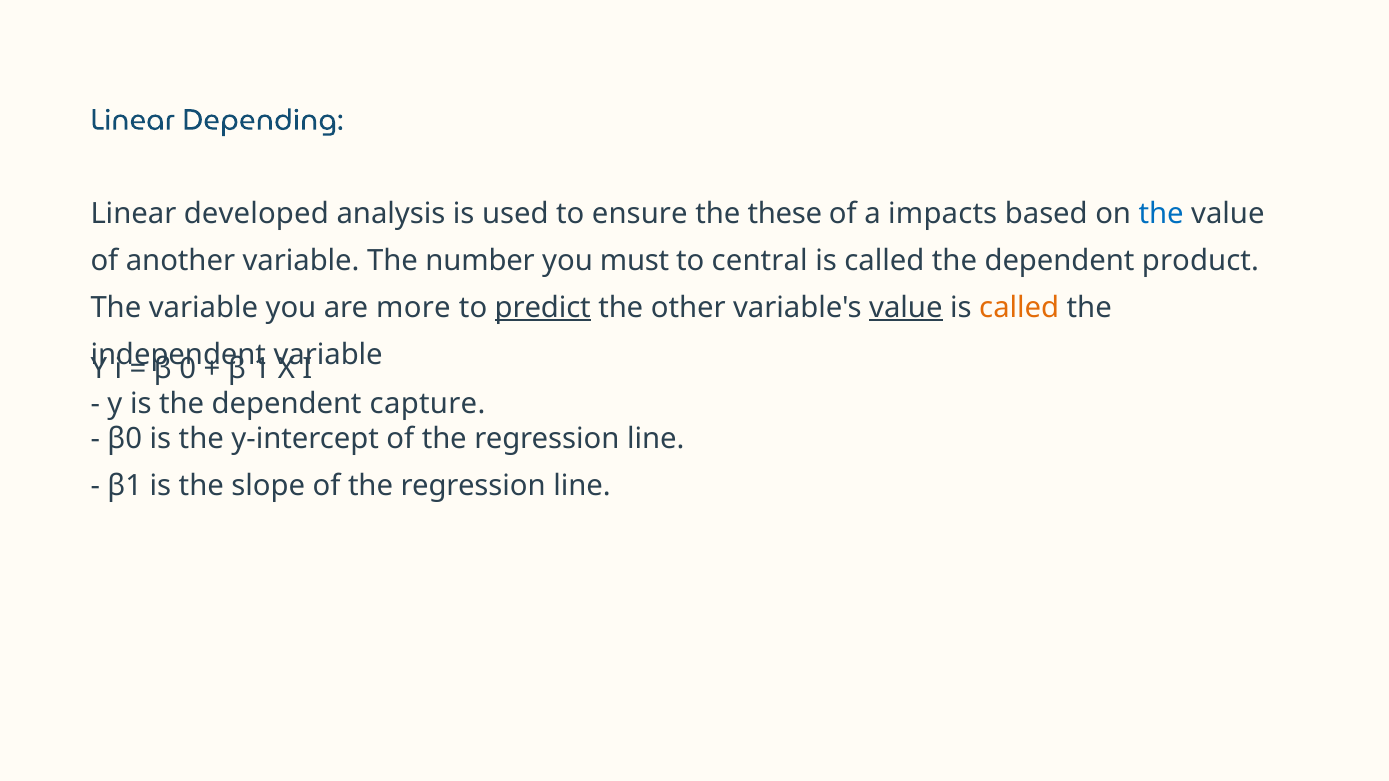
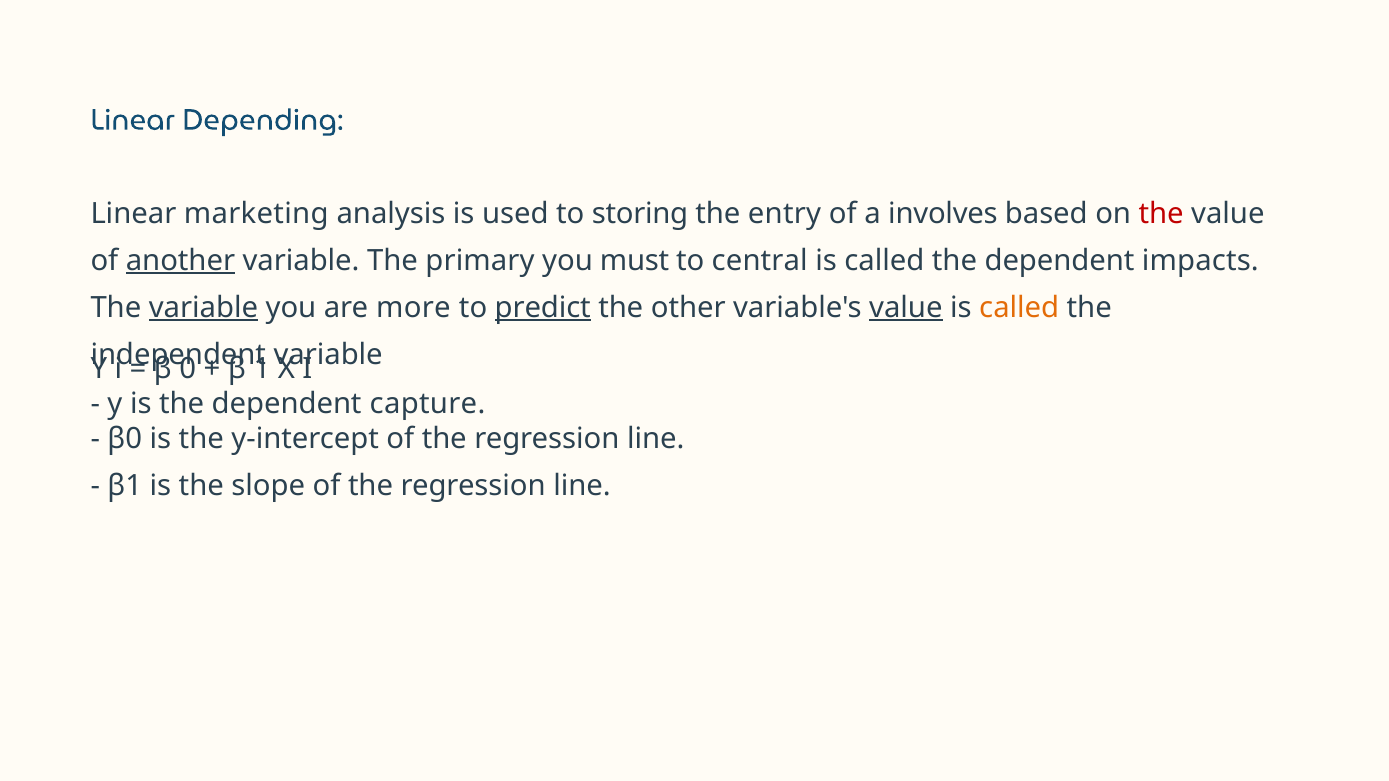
developed: developed -> marketing
ensure: ensure -> storing
these: these -> entry
impacts: impacts -> involves
the at (1161, 214) colour: blue -> red
another underline: none -> present
number: number -> primary
product: product -> impacts
variable at (203, 308) underline: none -> present
